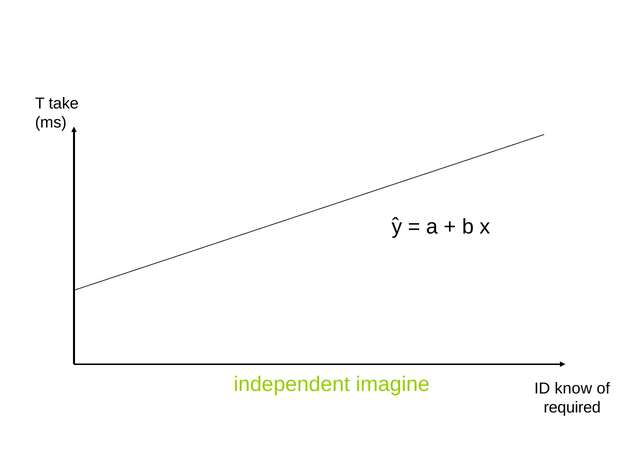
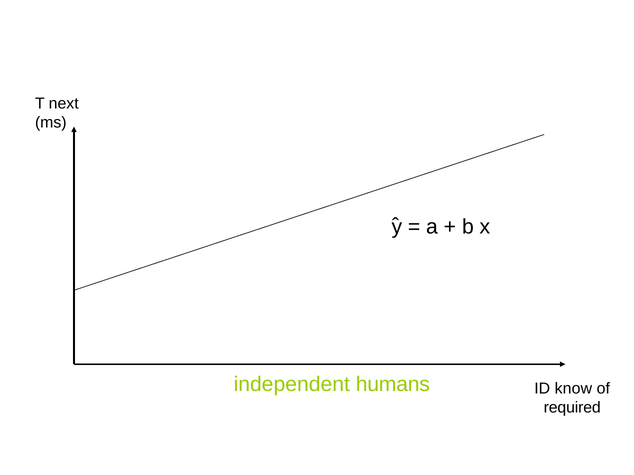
take: take -> next
imagine: imagine -> humans
